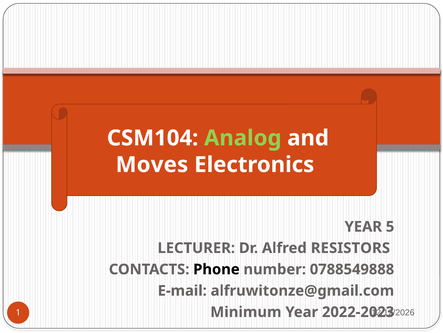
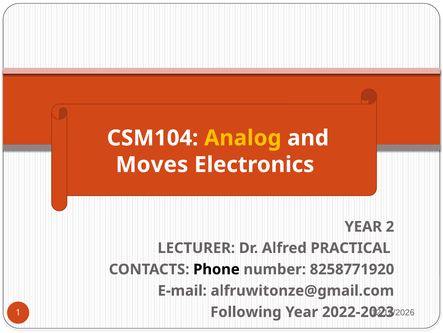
Analog colour: light green -> yellow
5: 5 -> 2
RESISTORS: RESISTORS -> PRACTICAL
0788549888: 0788549888 -> 8258771920
Minimum: Minimum -> Following
